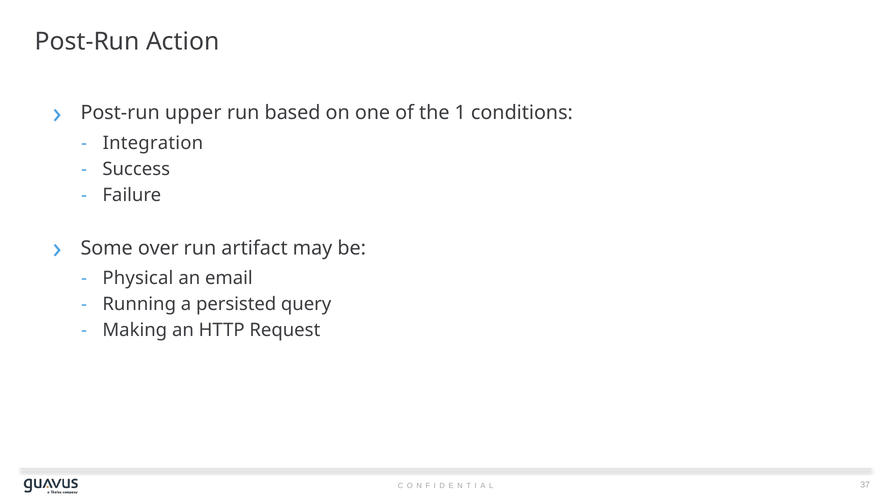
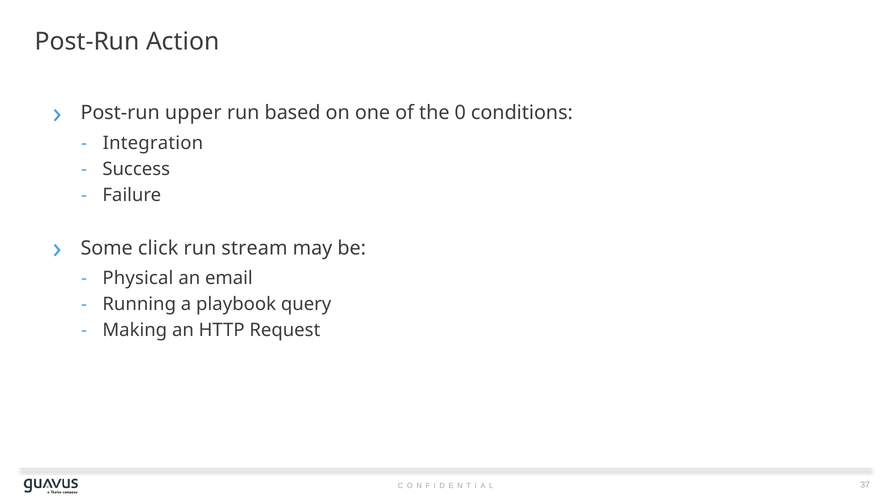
1: 1 -> 0
over: over -> click
artifact: artifact -> stream
persisted: persisted -> playbook
